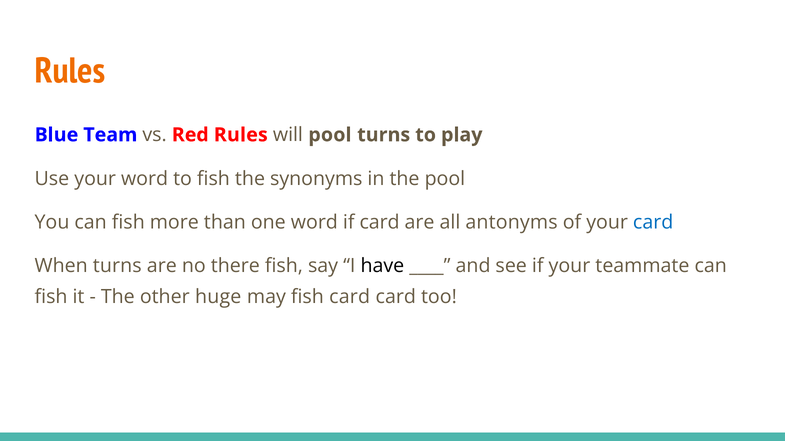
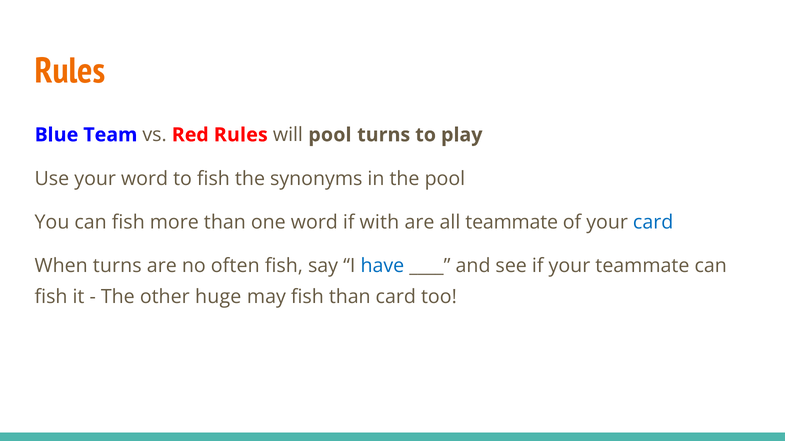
if card: card -> with
all antonyms: antonyms -> teammate
there: there -> often
have colour: black -> blue
fish card: card -> than
